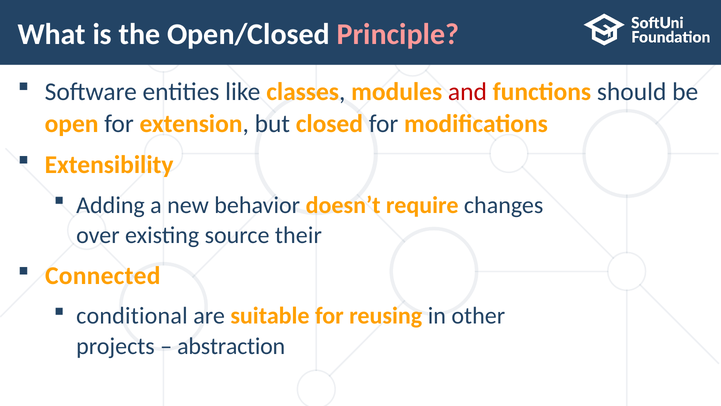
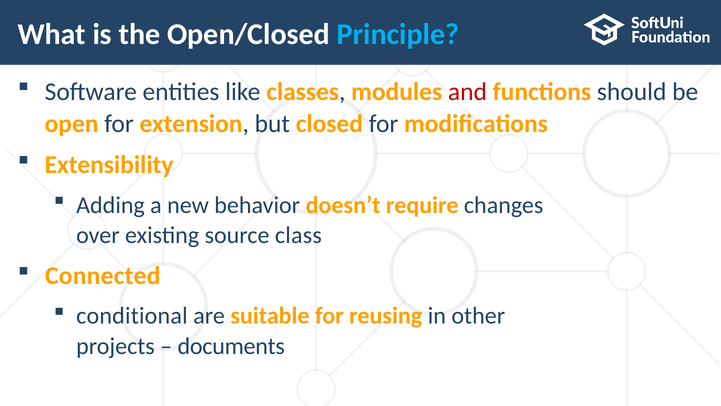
Principle colour: pink -> light blue
their: their -> class
abstraction: abstraction -> documents
